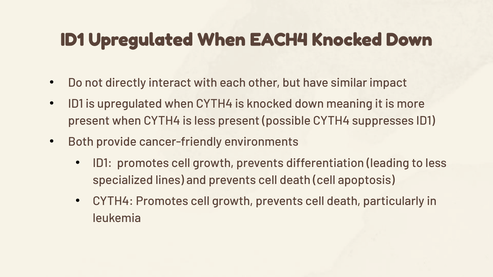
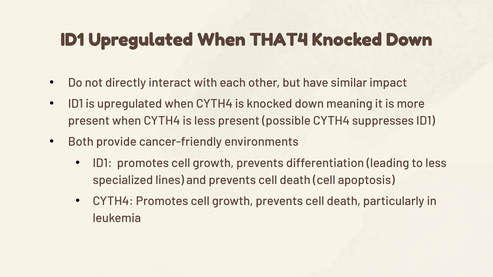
EACH4: EACH4 -> THAT4
